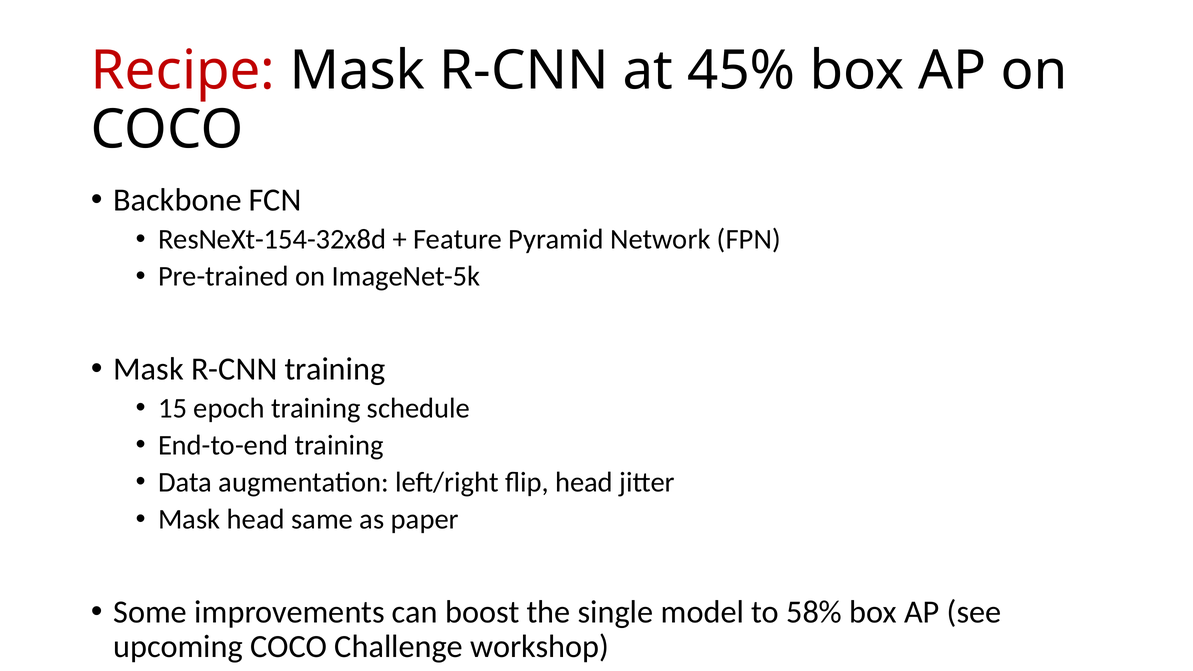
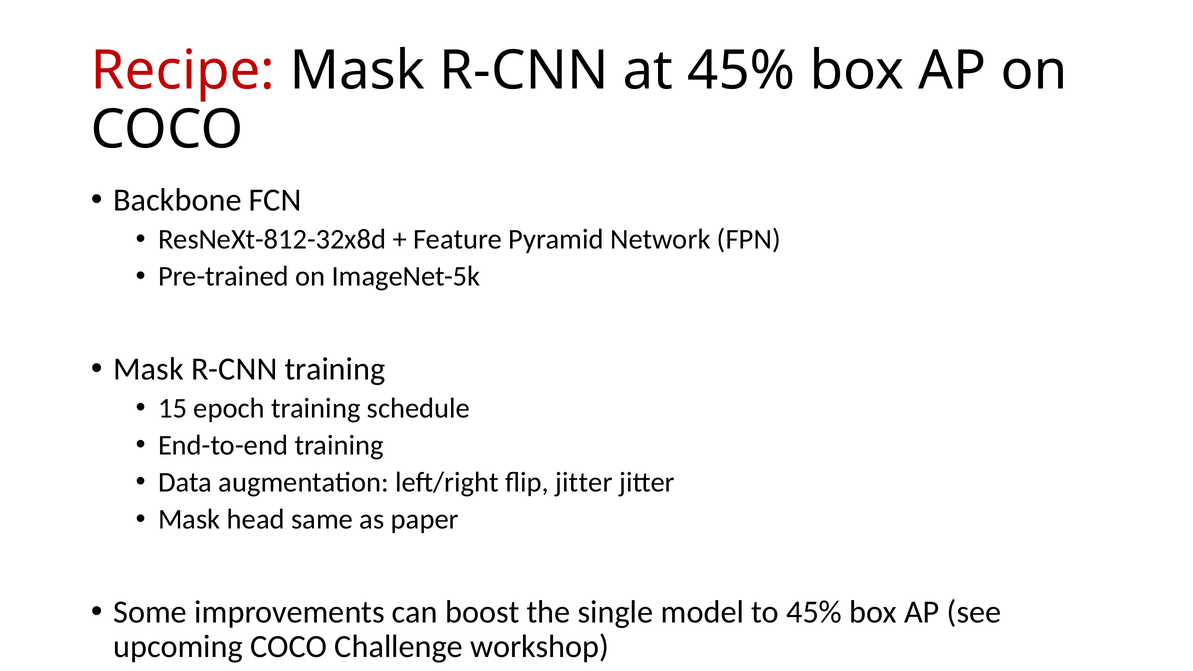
ResNeXt-154-32x8d: ResNeXt-154-32x8d -> ResNeXt-812-32x8d
flip head: head -> jitter
to 58%: 58% -> 45%
